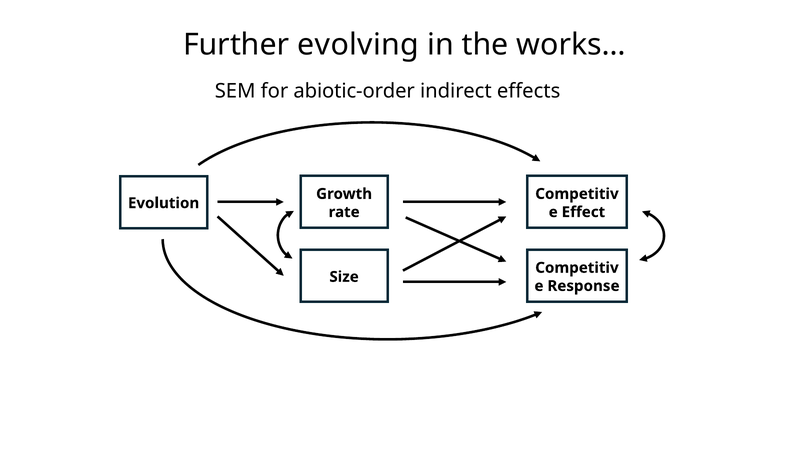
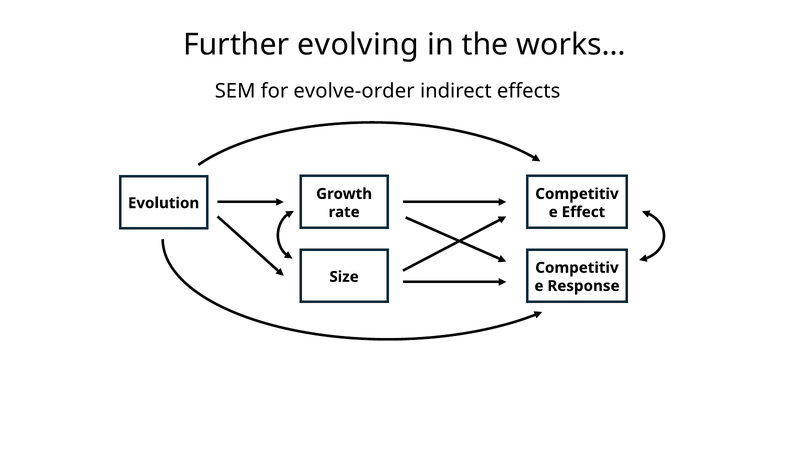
abiotic-order: abiotic-order -> evolve-order
